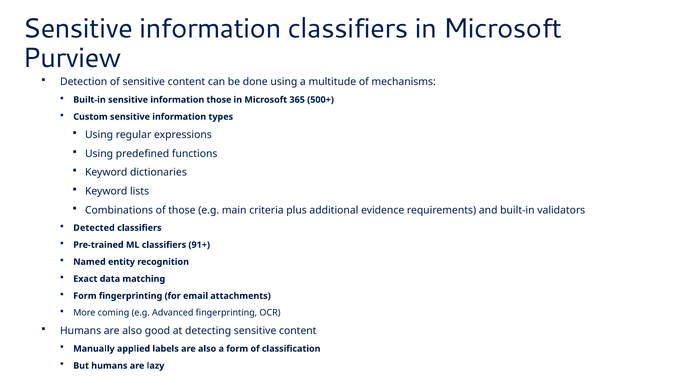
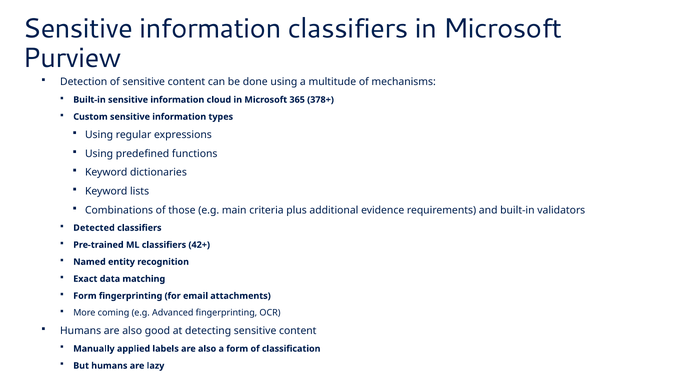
information those: those -> cloud
500+: 500+ -> 378+
91+: 91+ -> 42+
